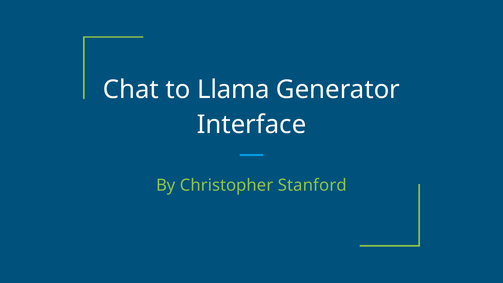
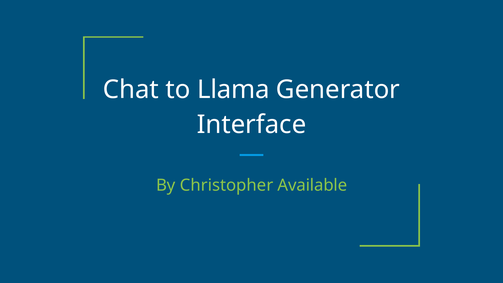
Stanford: Stanford -> Available
